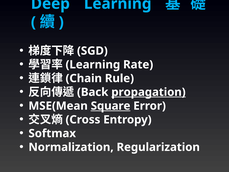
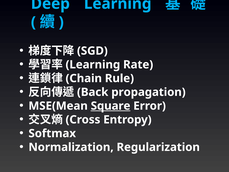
propagation underline: present -> none
